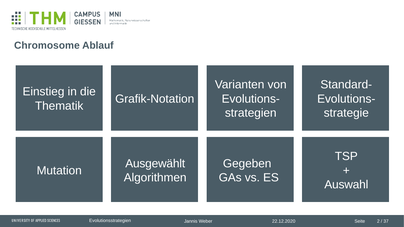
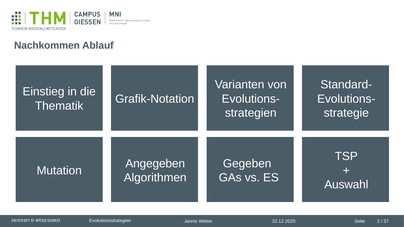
Chromosome: Chromosome -> Nachkommen
Ausgewählt: Ausgewählt -> Angegeben
